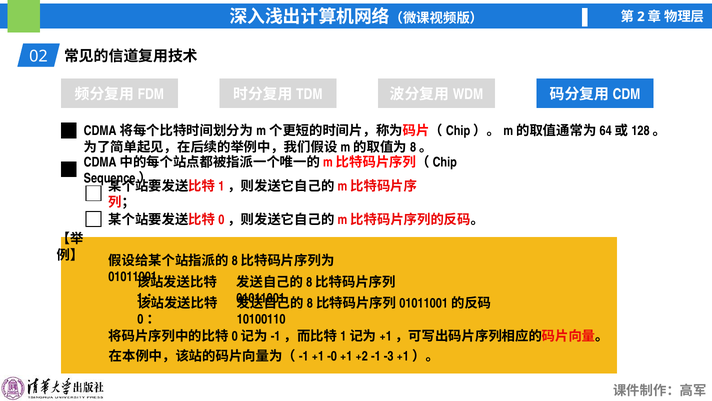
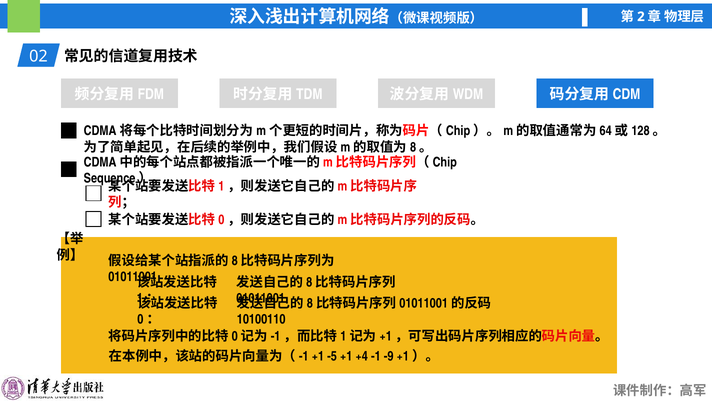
-0: -0 -> -5
+2: +2 -> +4
-3: -3 -> -9
